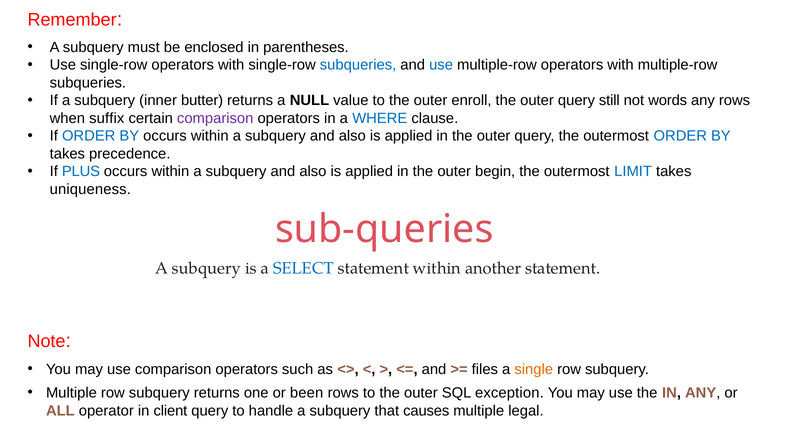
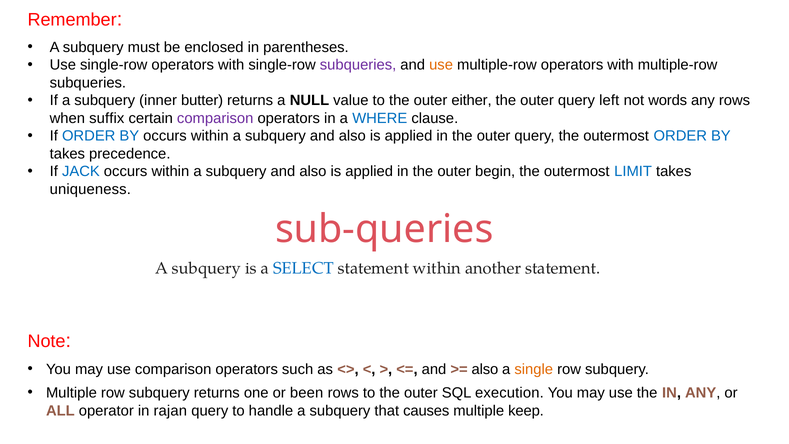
subqueries at (358, 65) colour: blue -> purple
use at (441, 65) colour: blue -> orange
enroll: enroll -> either
still: still -> left
PLUS: PLUS -> JACK
files at (485, 369): files -> also
exception: exception -> execution
client: client -> rajan
legal: legal -> keep
